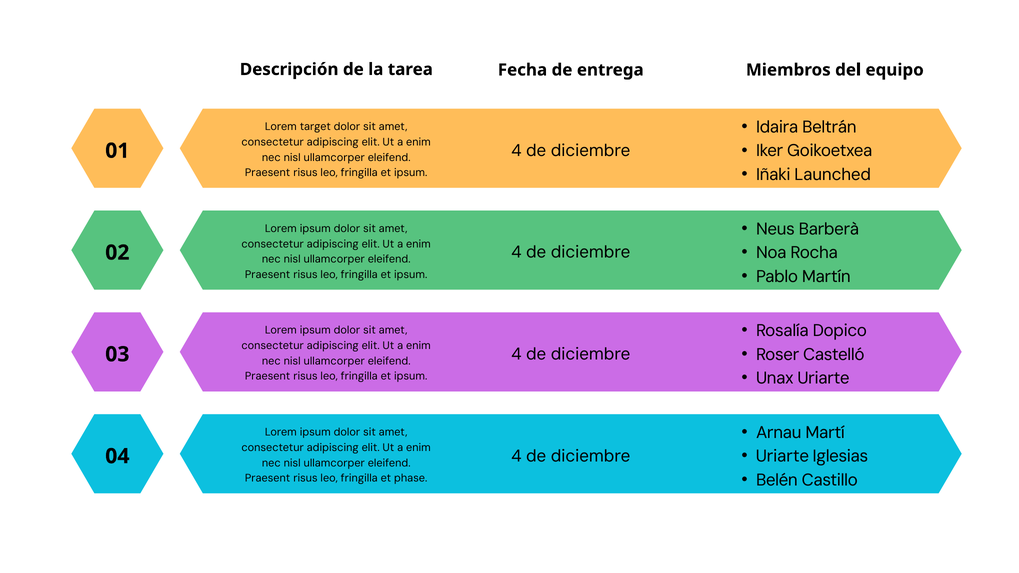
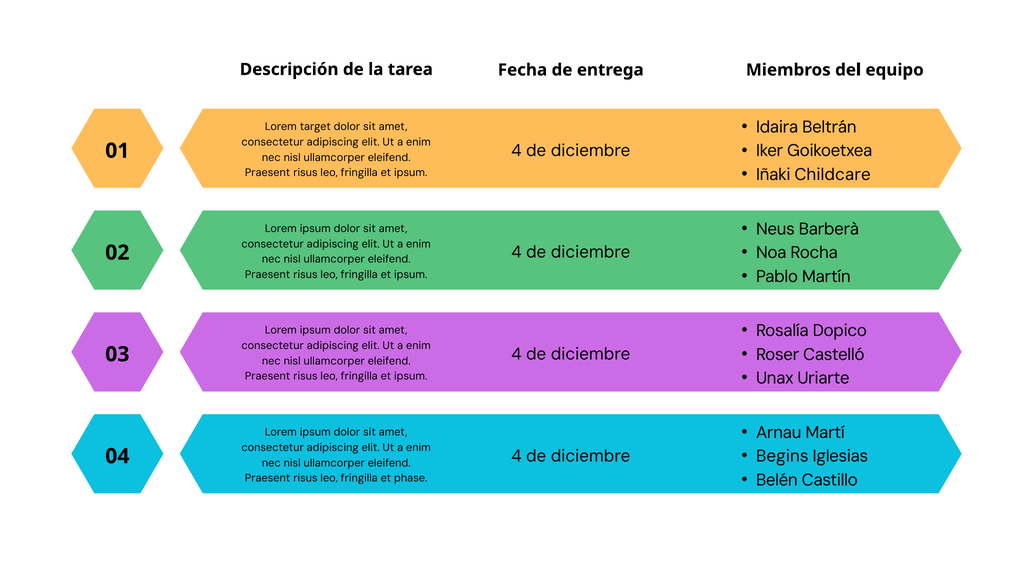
Launched: Launched -> Childcare
Uriarte at (782, 456): Uriarte -> Begins
